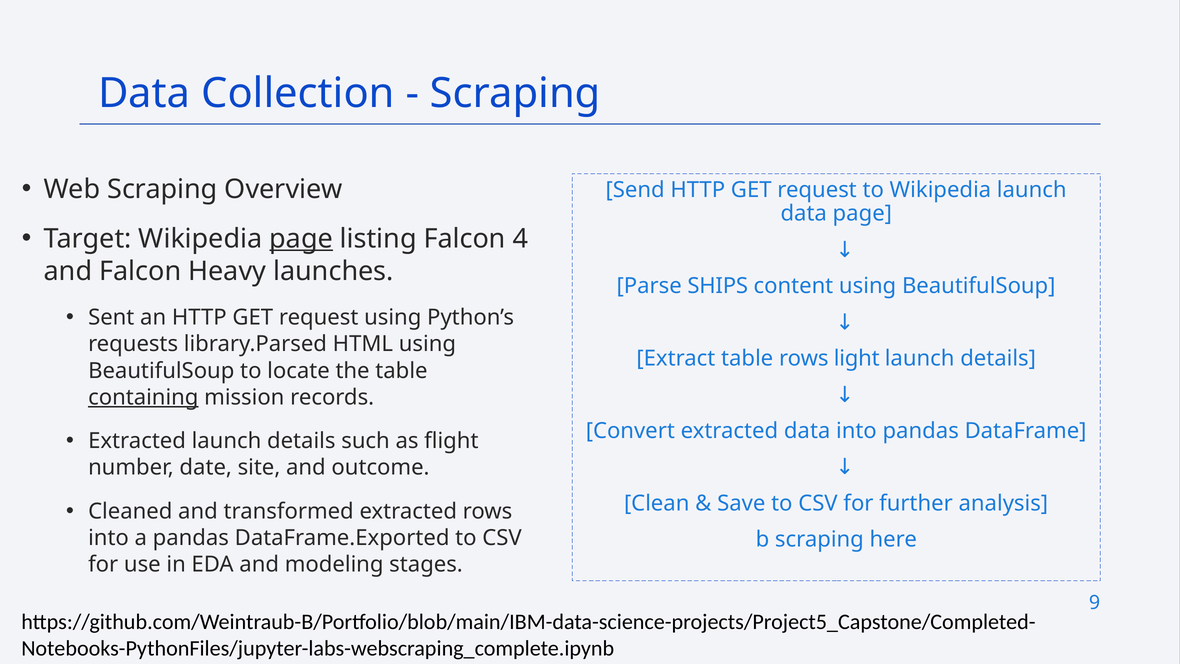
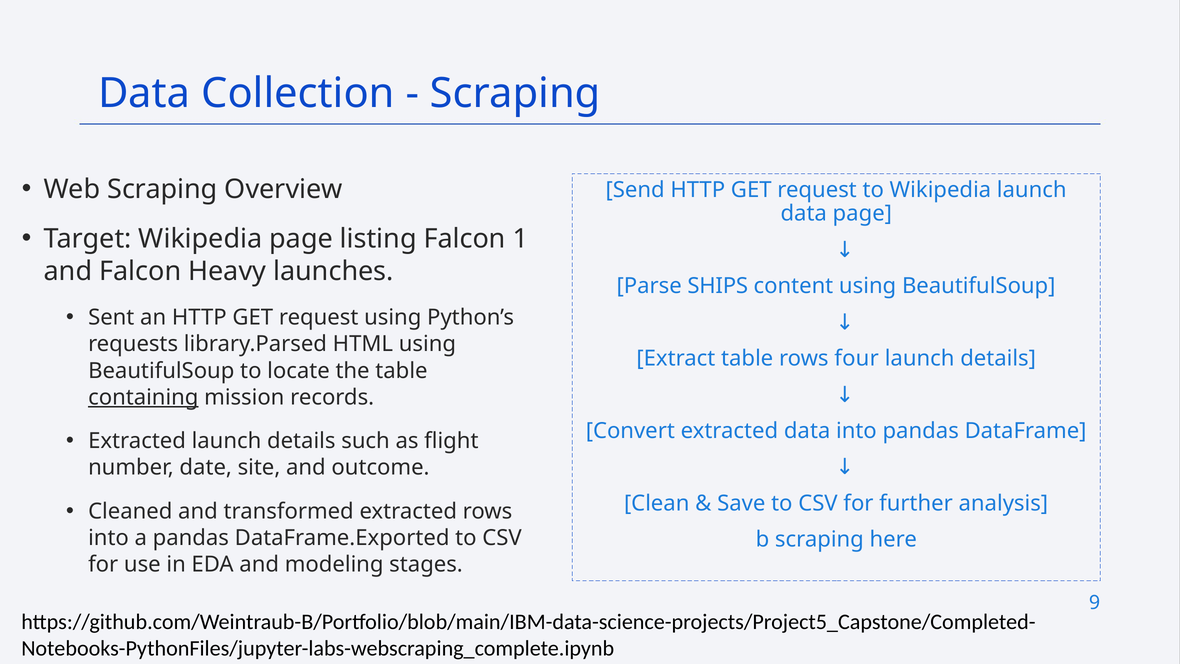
page at (301, 239) underline: present -> none
4: 4 -> 1
light: light -> four
